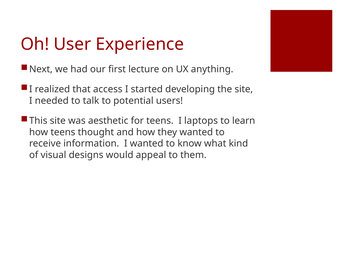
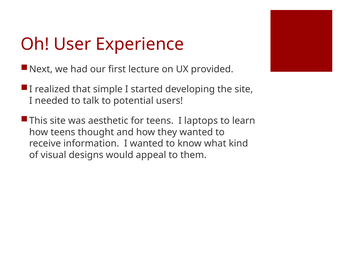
anything: anything -> provided
access: access -> simple
